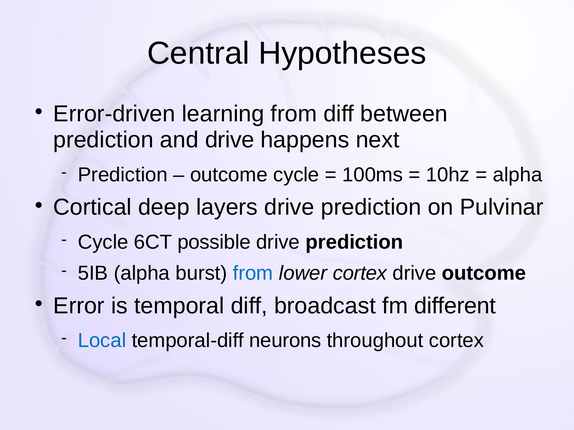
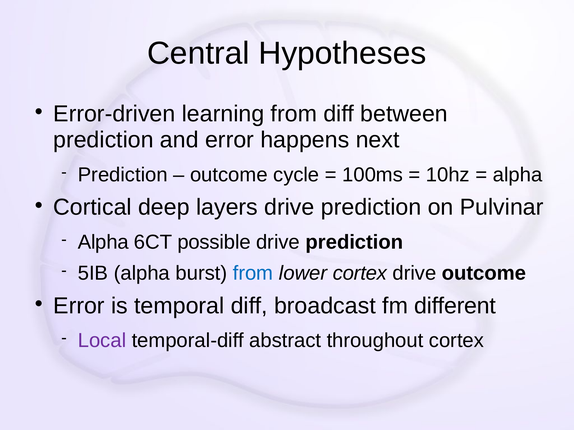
and drive: drive -> error
Cycle at (103, 243): Cycle -> Alpha
Local colour: blue -> purple
neurons: neurons -> abstract
